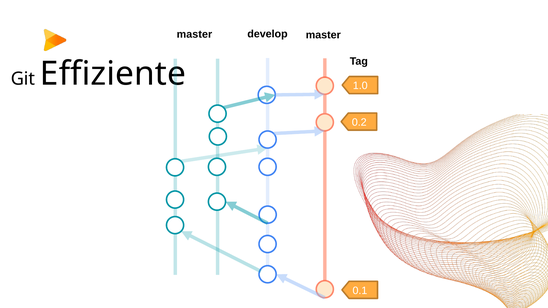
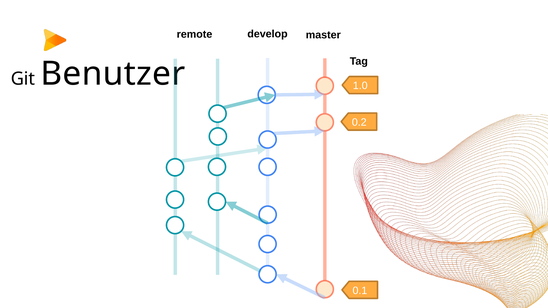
master at (194, 34): master -> remote
Effiziente: Effiziente -> Benutzer
